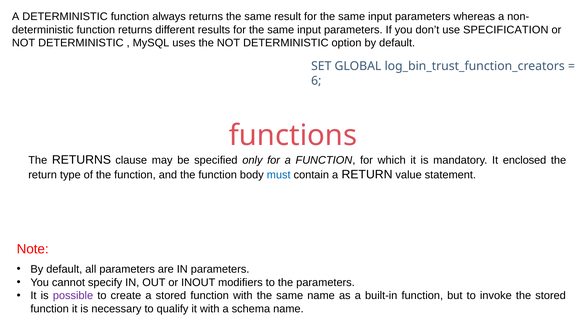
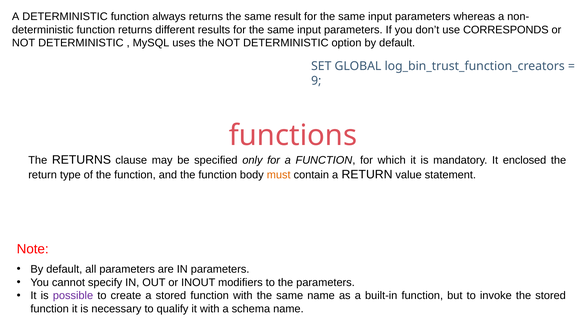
SPECIFICATION: SPECIFICATION -> CORRESPONDS
6: 6 -> 9
must colour: blue -> orange
